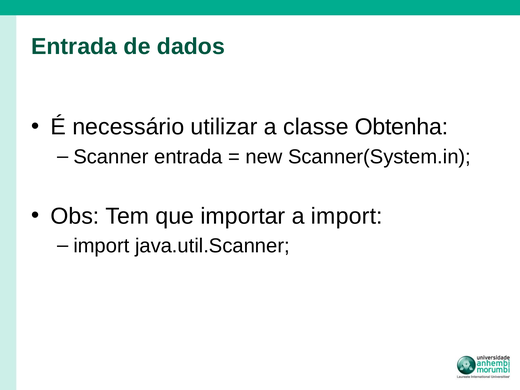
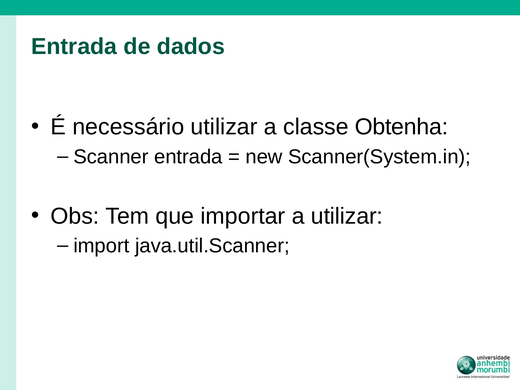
a import: import -> utilizar
